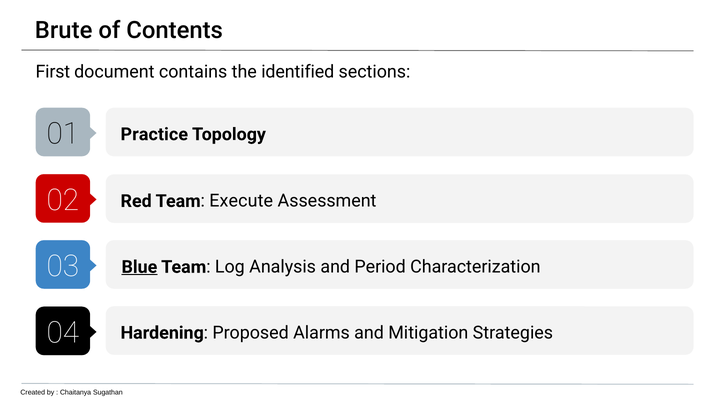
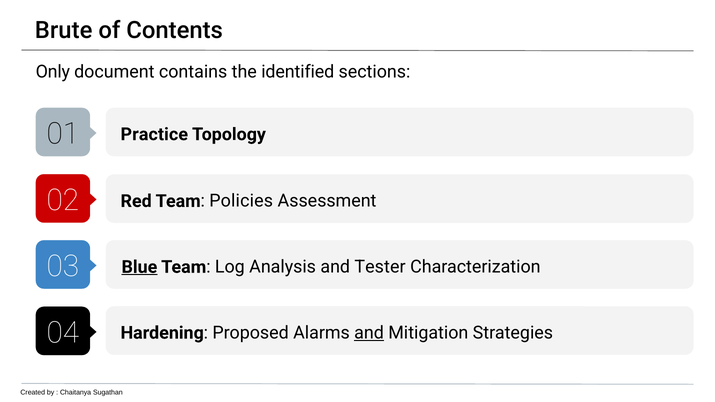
First: First -> Only
Execute: Execute -> Policies
Period: Period -> Tester
and at (369, 333) underline: none -> present
